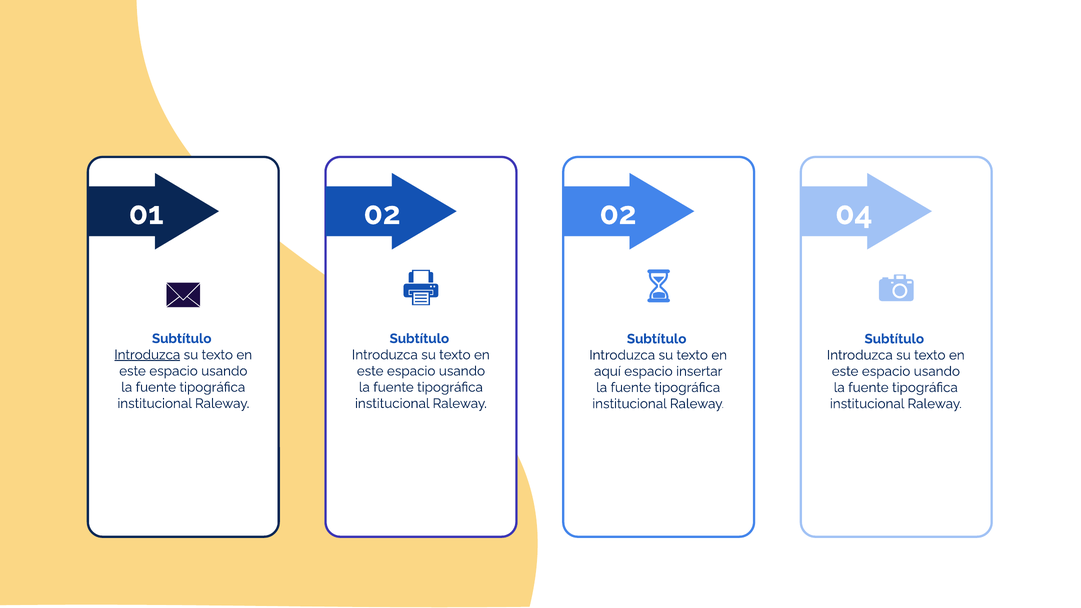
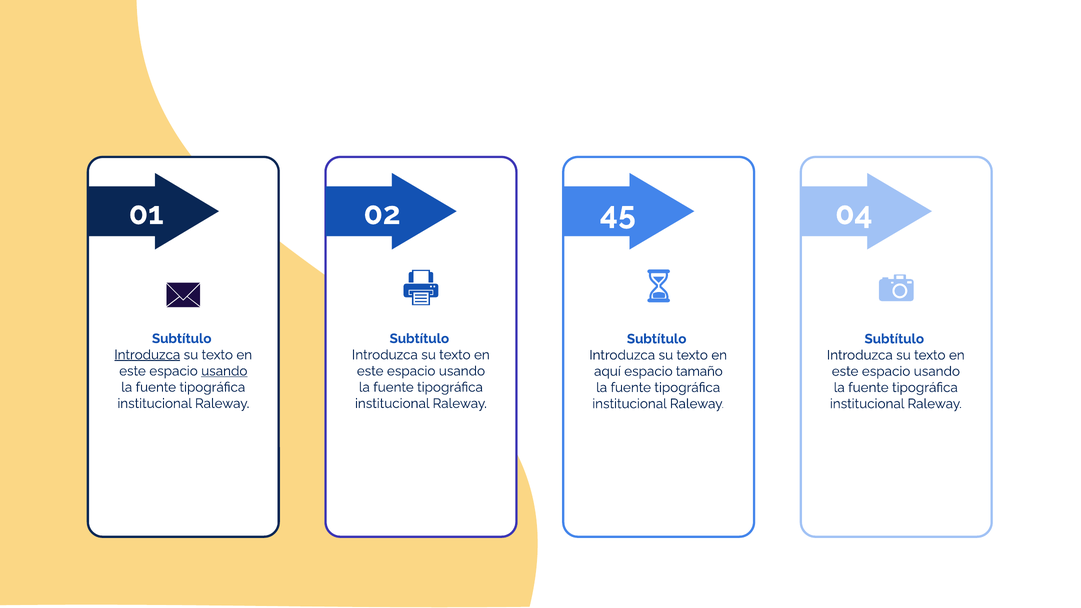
02 02: 02 -> 45
usando at (224, 371) underline: none -> present
insertar: insertar -> tamaño
